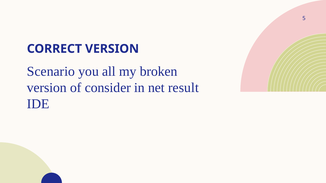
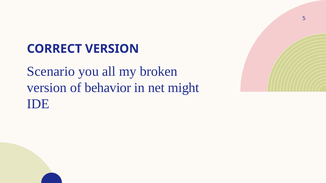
consider: consider -> behavior
result: result -> might
